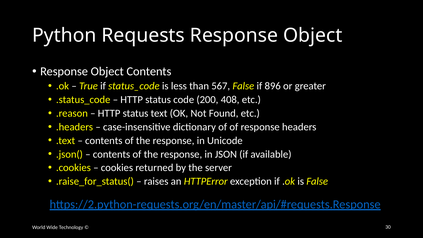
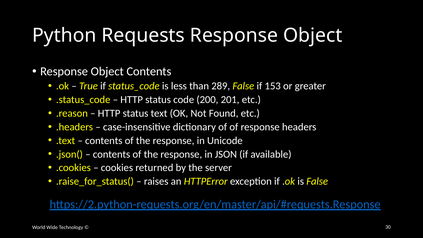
567: 567 -> 289
896: 896 -> 153
408: 408 -> 201
